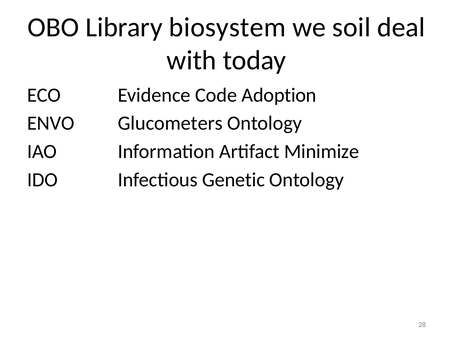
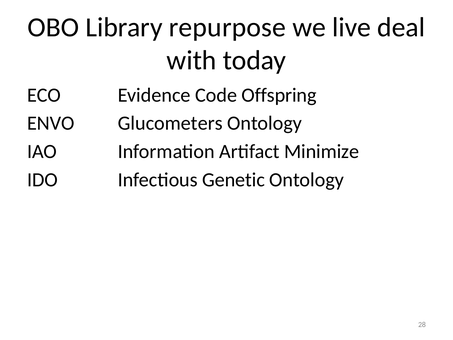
biosystem: biosystem -> repurpose
soil: soil -> live
Adoption: Adoption -> Offspring
